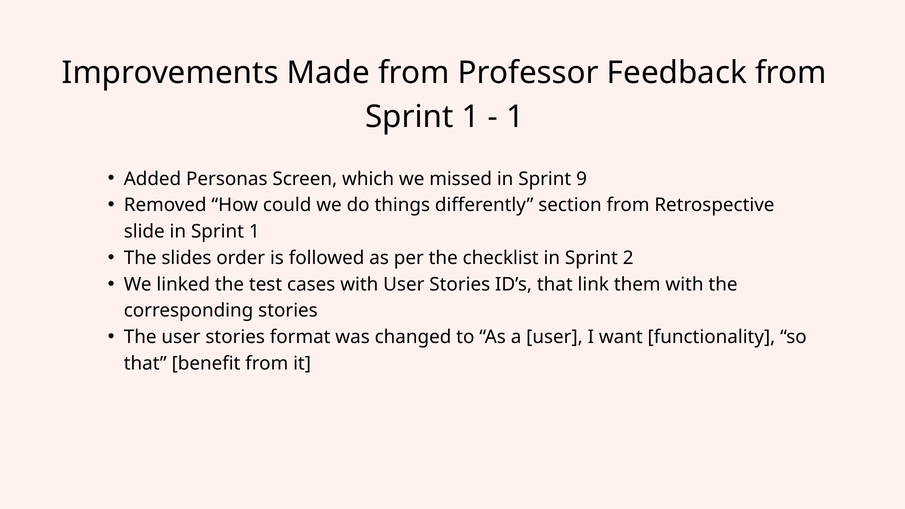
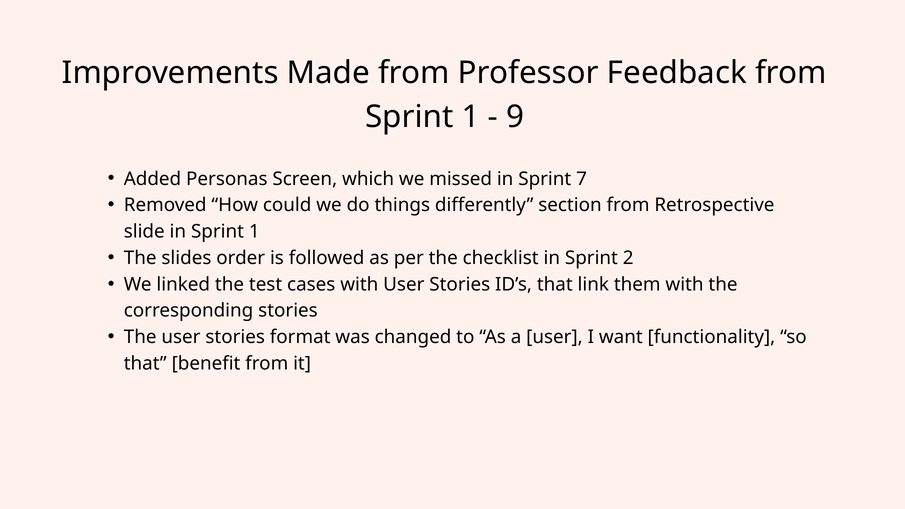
1 at (515, 117): 1 -> 9
9: 9 -> 7
